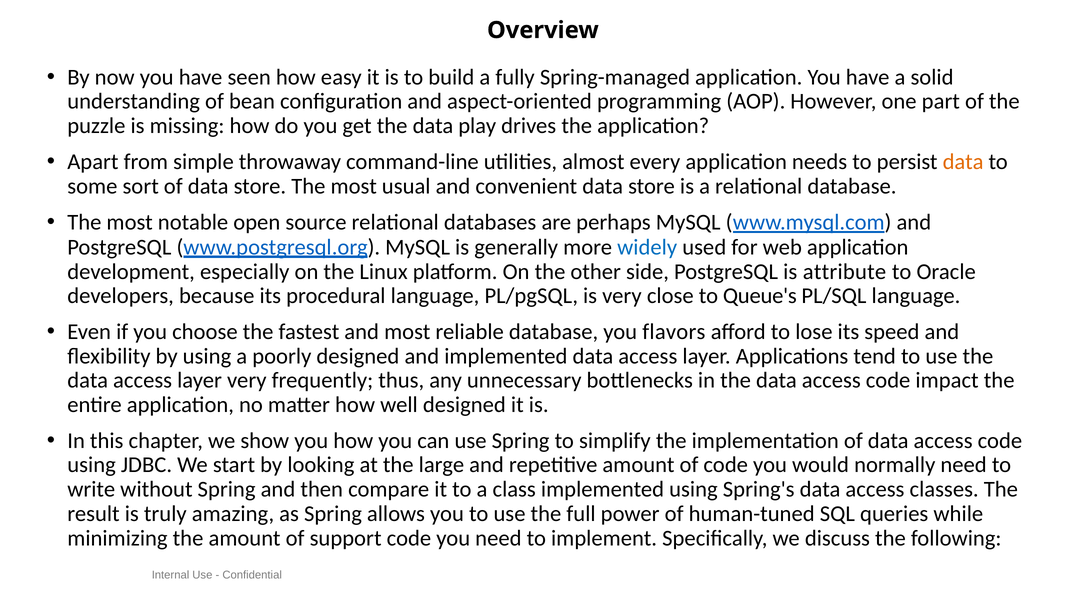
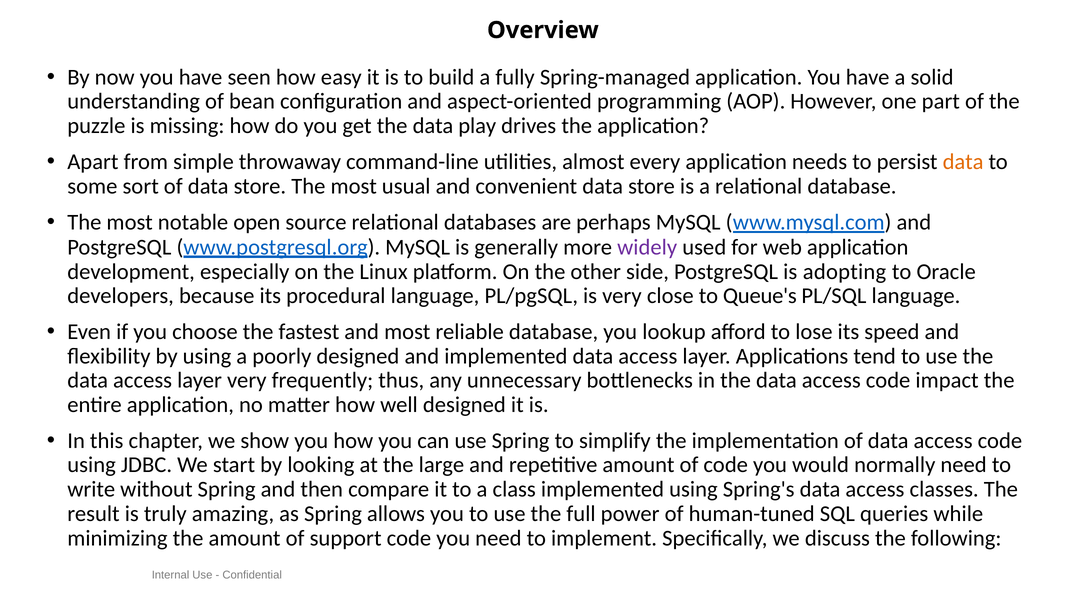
widely colour: blue -> purple
attribute: attribute -> adopting
flavors: flavors -> lookup
